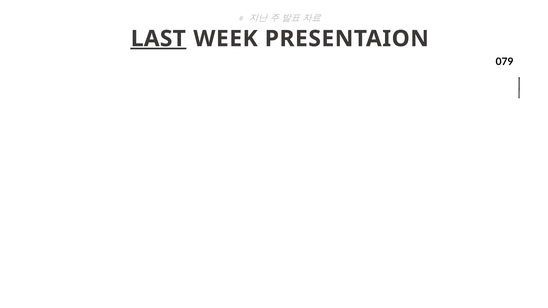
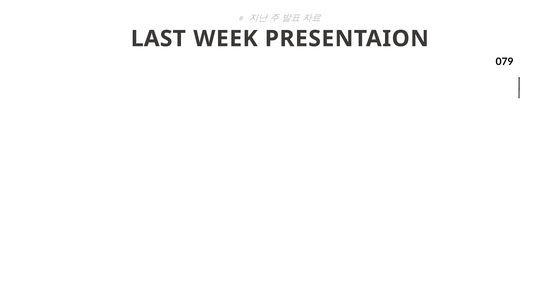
LAST underline: present -> none
